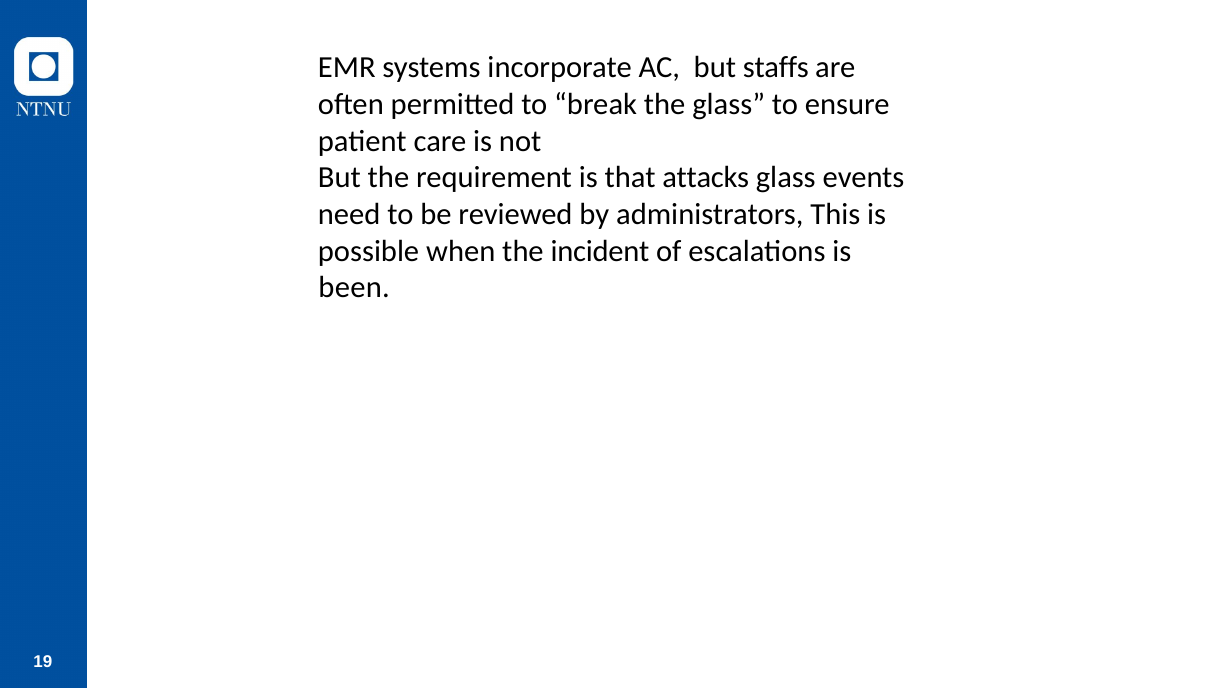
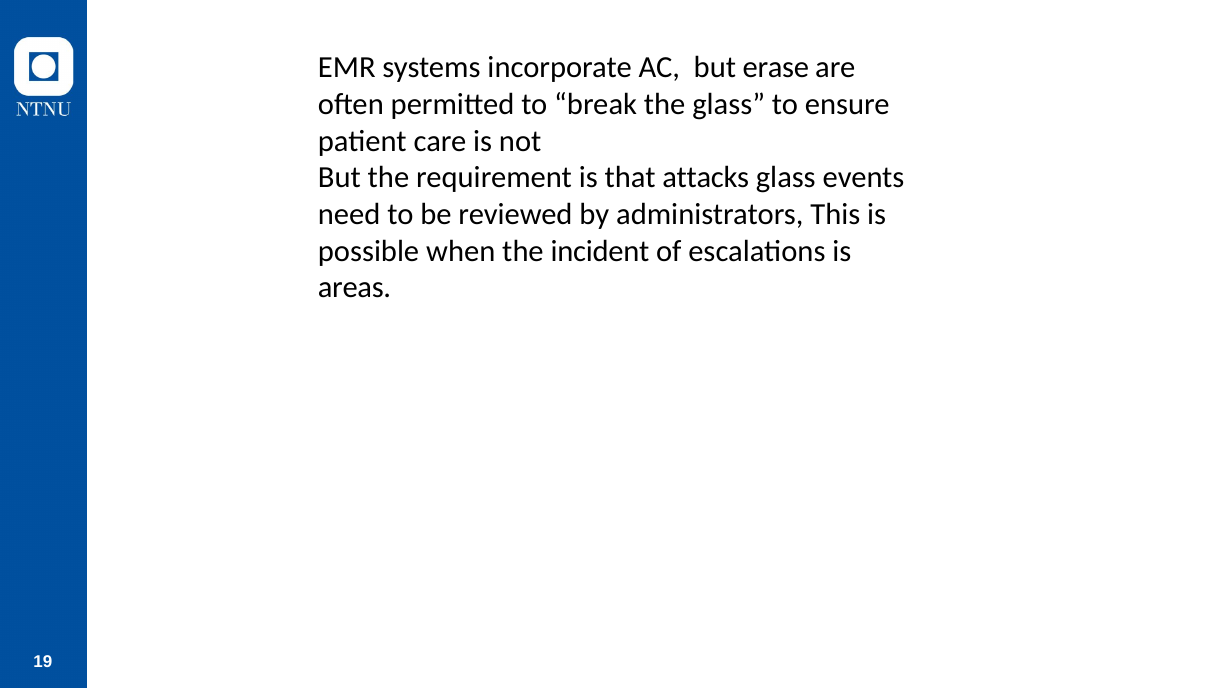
staffs: staffs -> erase
been: been -> areas
